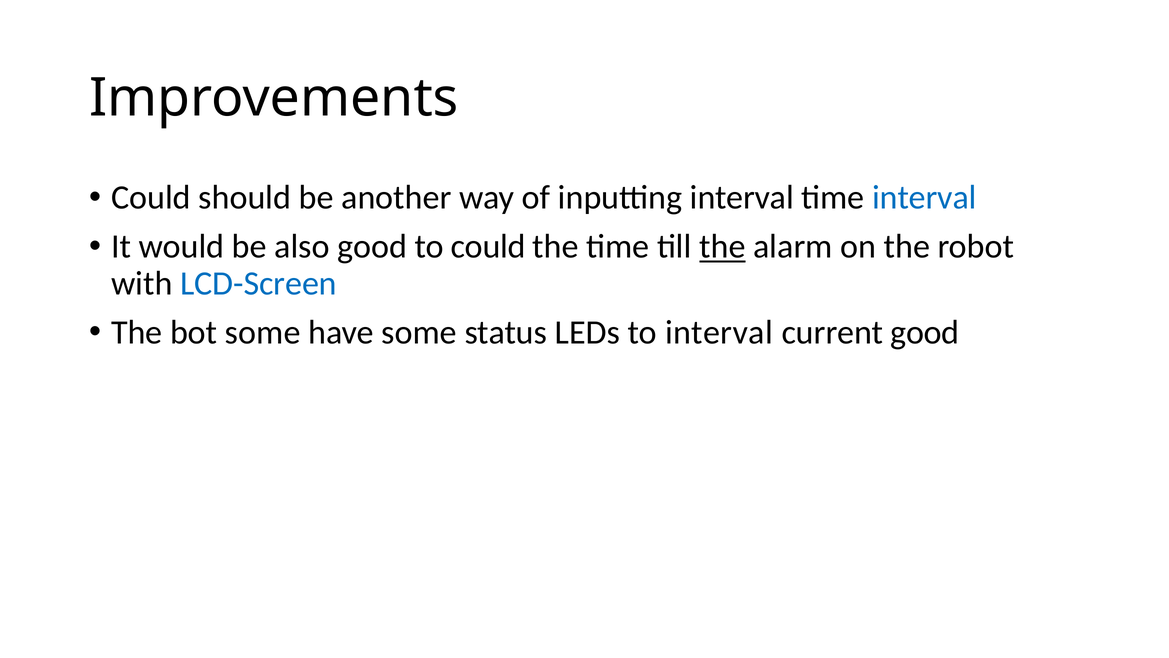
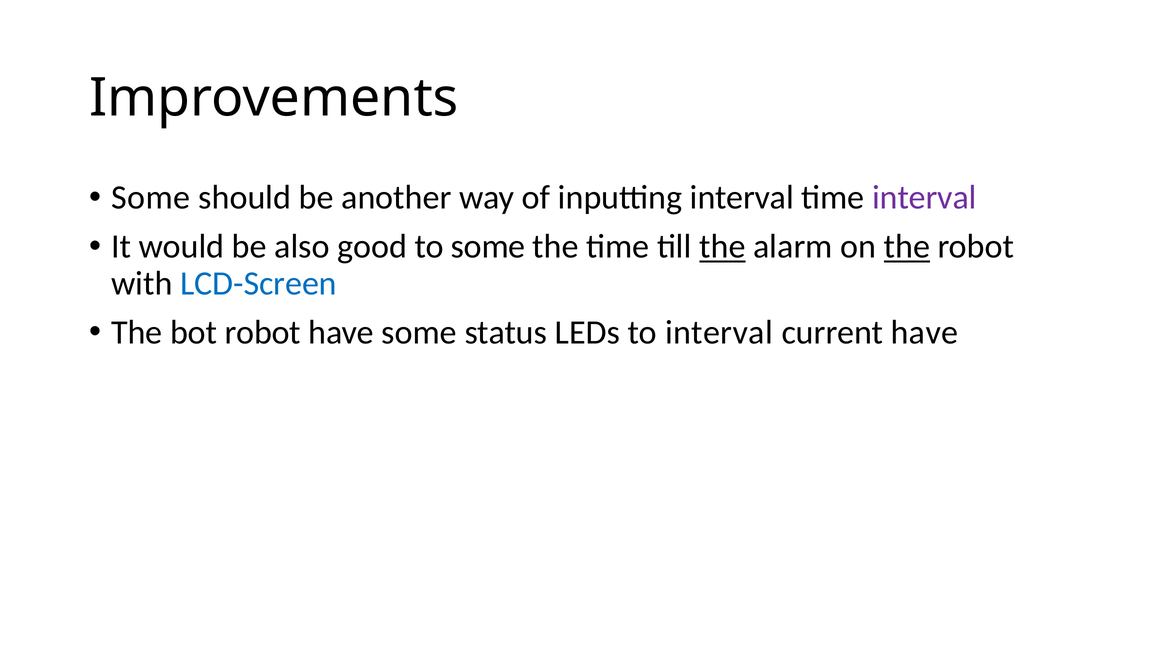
Could at (151, 198): Could -> Some
interval at (924, 198) colour: blue -> purple
to could: could -> some
the at (907, 247) underline: none -> present
bot some: some -> robot
current good: good -> have
